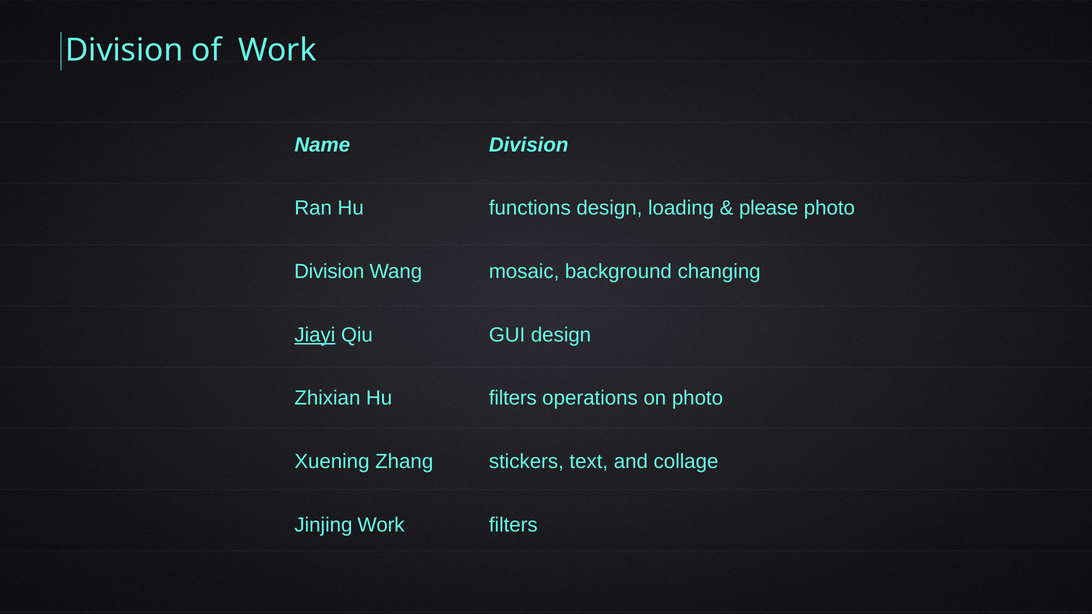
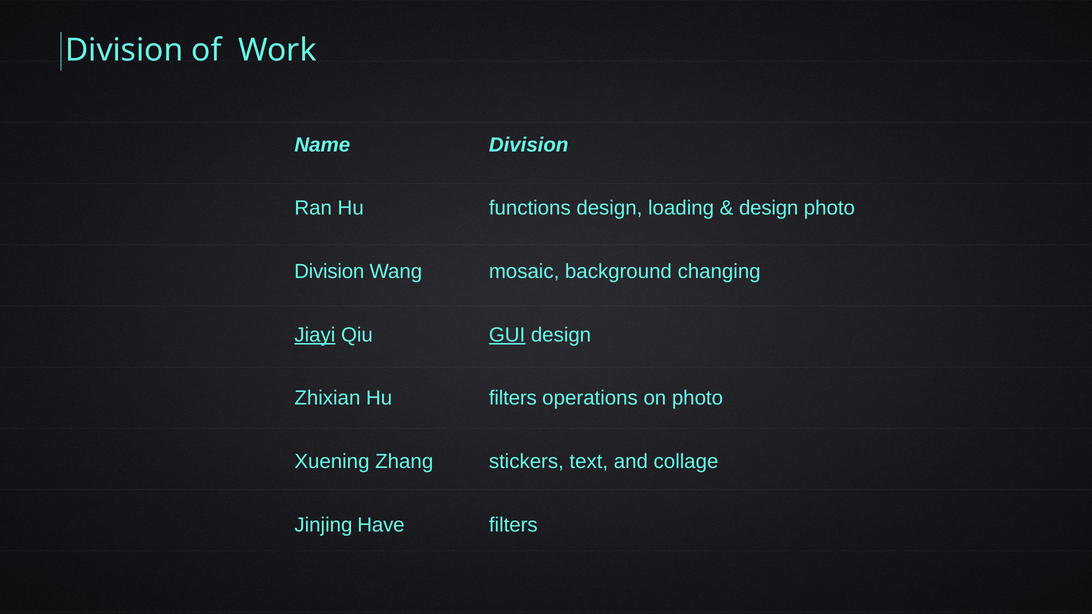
please at (769, 208): please -> design
GUI underline: none -> present
Jinjing Work: Work -> Have
